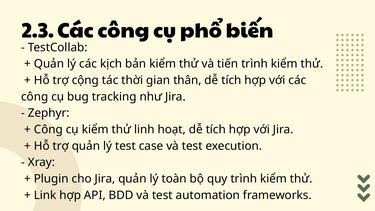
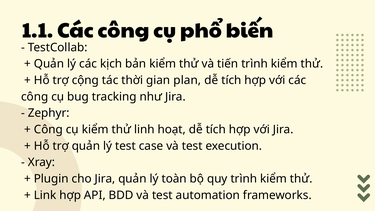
2.3: 2.3 -> 1.1
thân: thân -> plan
